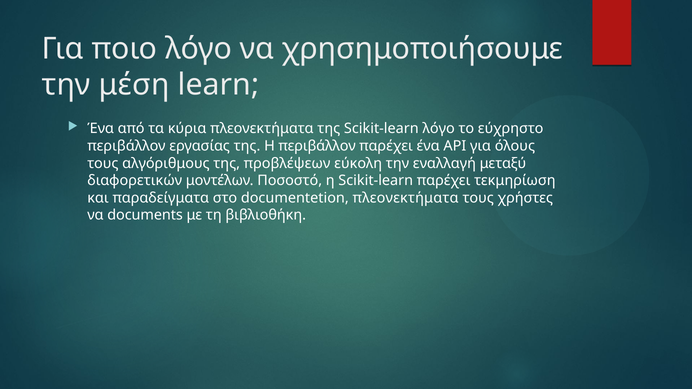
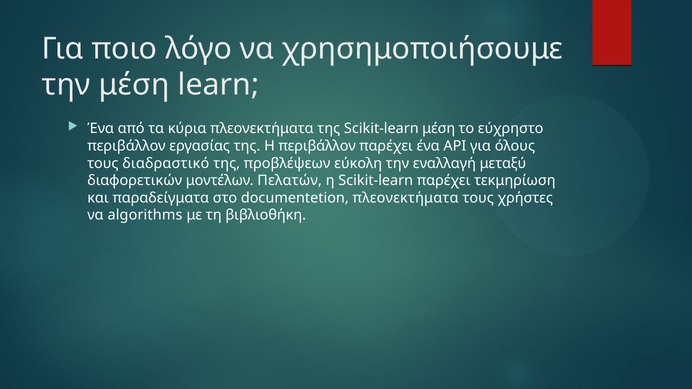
Scikit-learn λόγο: λόγο -> μέση
αλγόριθμους: αλγόριθμους -> διαδραστικό
Ποσοστό: Ποσοστό -> Πελατών
documents: documents -> algorithms
